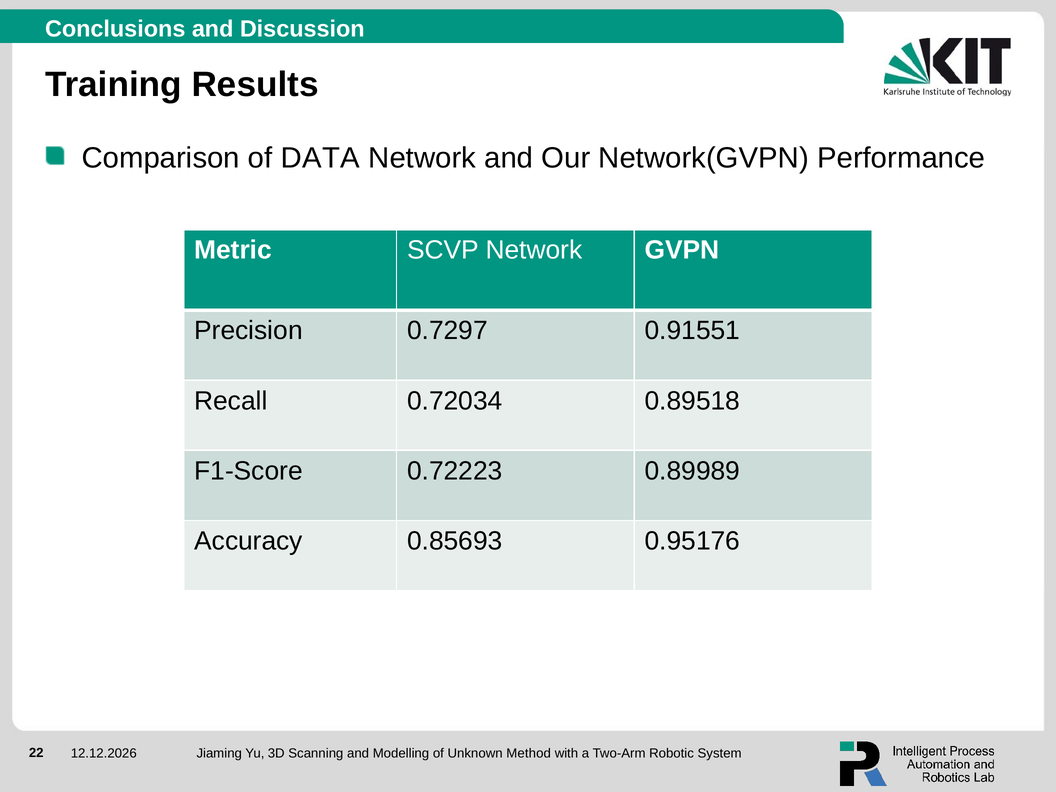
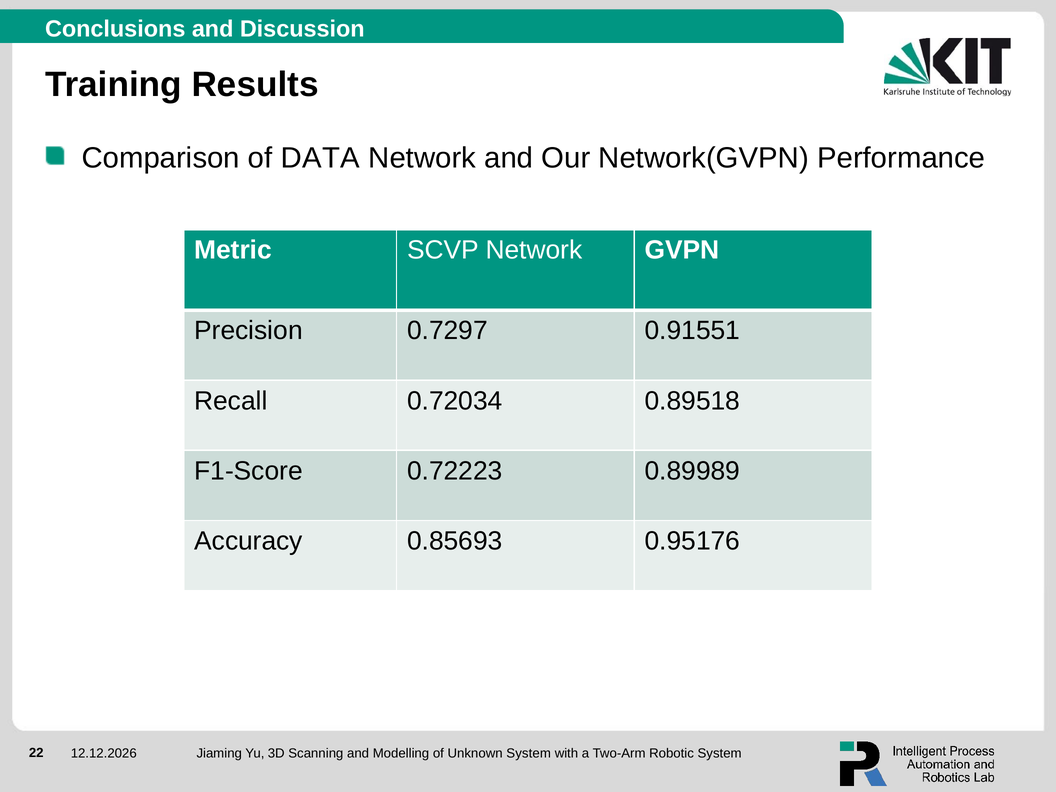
Unknown Method: Method -> System
